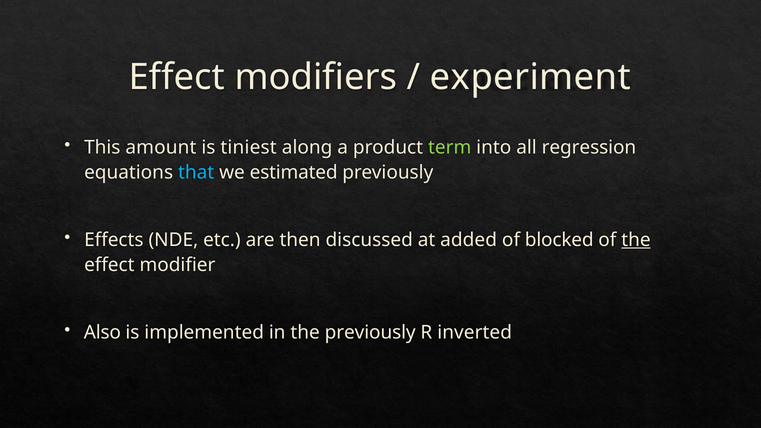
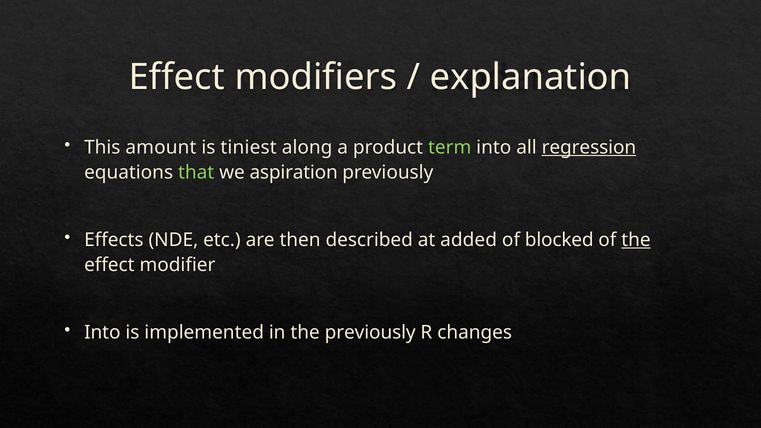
experiment: experiment -> explanation
regression underline: none -> present
that colour: light blue -> light green
estimated: estimated -> aspiration
discussed: discussed -> described
Also at (102, 332): Also -> Into
inverted: inverted -> changes
